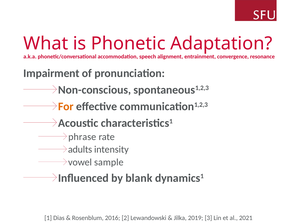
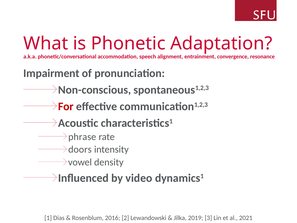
For colour: orange -> red
adults: adults -> doors
sample: sample -> density
blank: blank -> video
